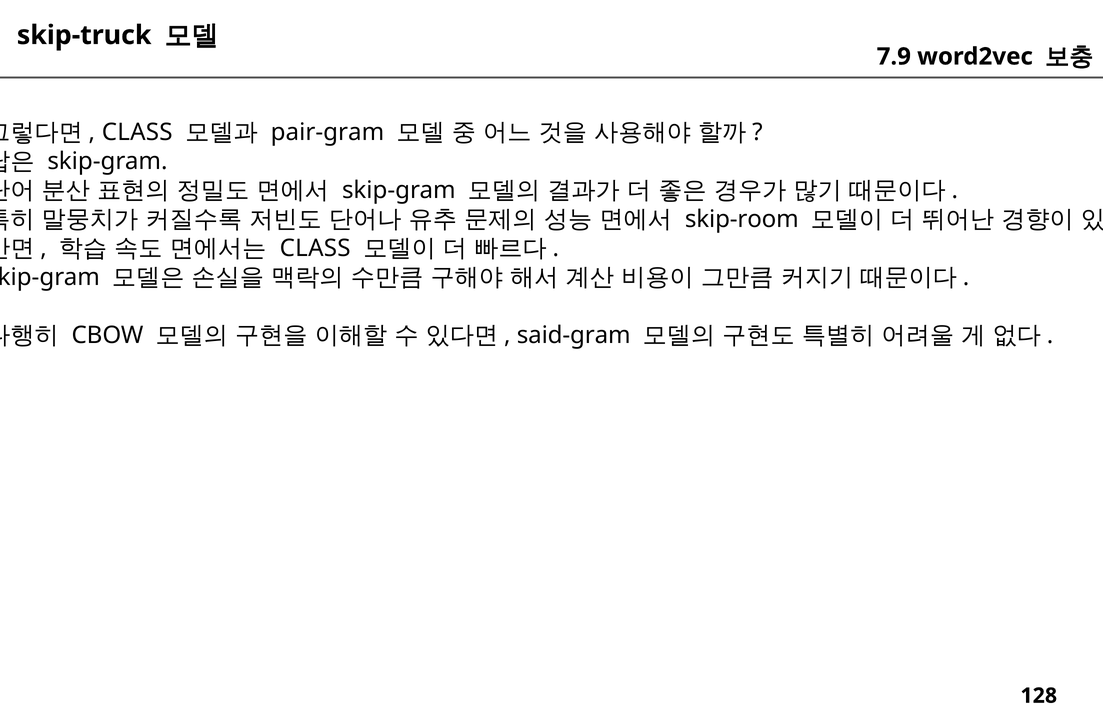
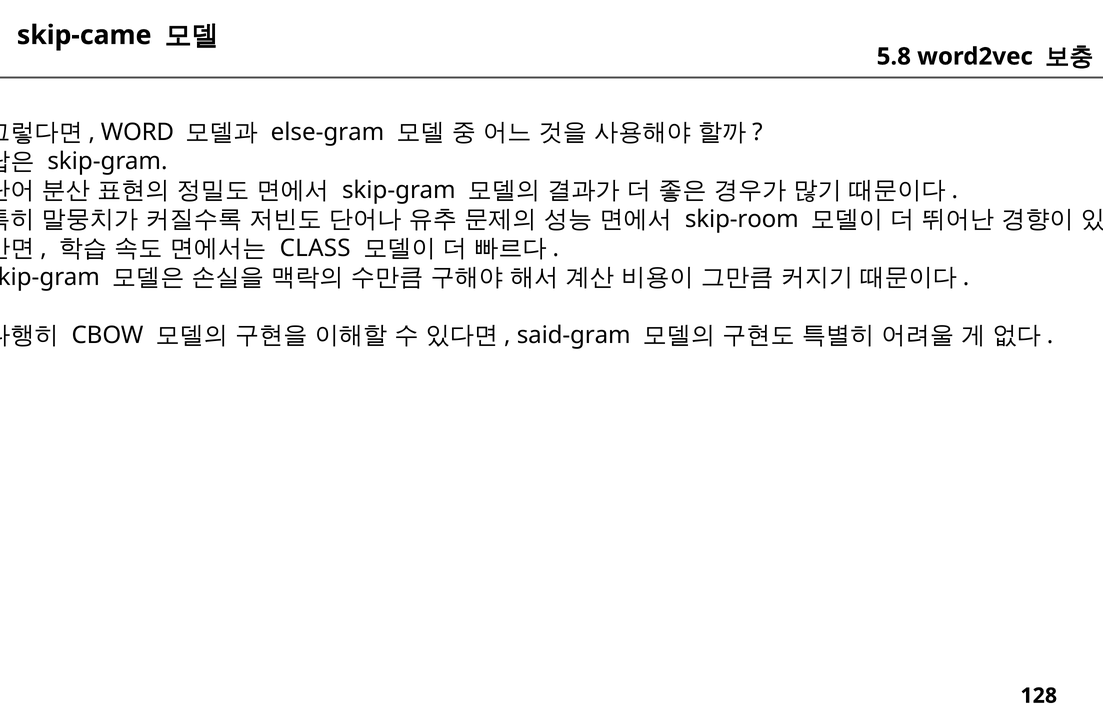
skip-truck: skip-truck -> skip-came
7.9: 7.9 -> 5.8
CLASS at (137, 132): CLASS -> WORD
pair-gram: pair-gram -> else-gram
